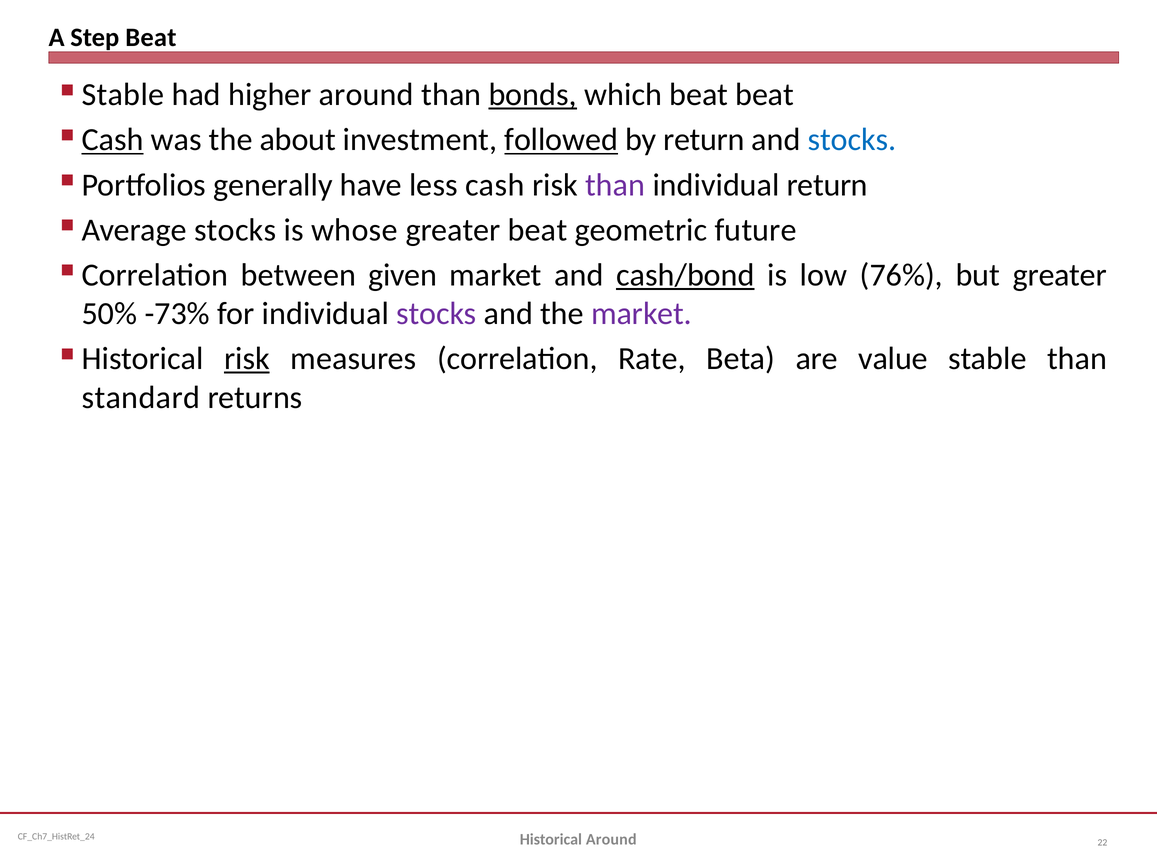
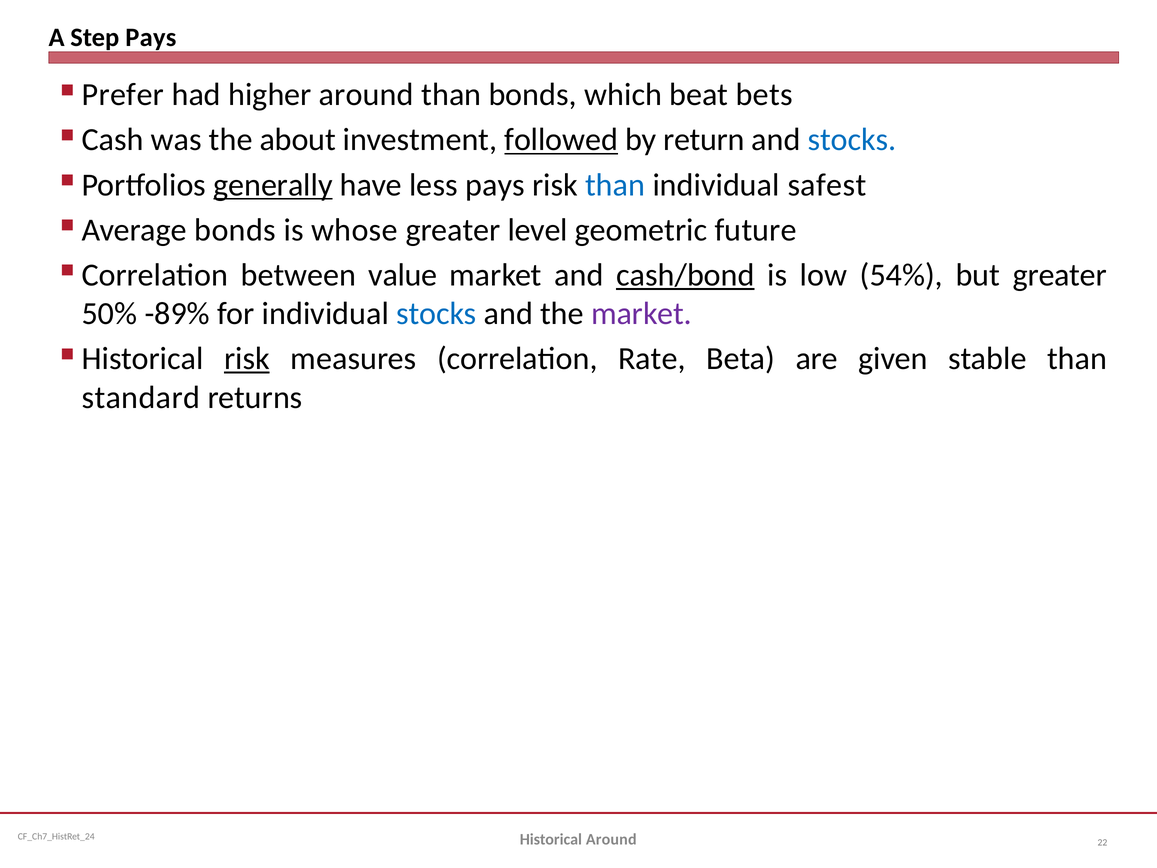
Step Beat: Beat -> Pays
Stable at (123, 95): Stable -> Prefer
bonds at (533, 95) underline: present -> none
beat beat: beat -> bets
Cash at (113, 140) underline: present -> none
generally underline: none -> present
less cash: cash -> pays
than at (615, 185) colour: purple -> blue
individual return: return -> safest
Average stocks: stocks -> bonds
greater beat: beat -> level
given: given -> value
76%: 76% -> 54%
-73%: -73% -> -89%
stocks at (436, 314) colour: purple -> blue
value: value -> given
